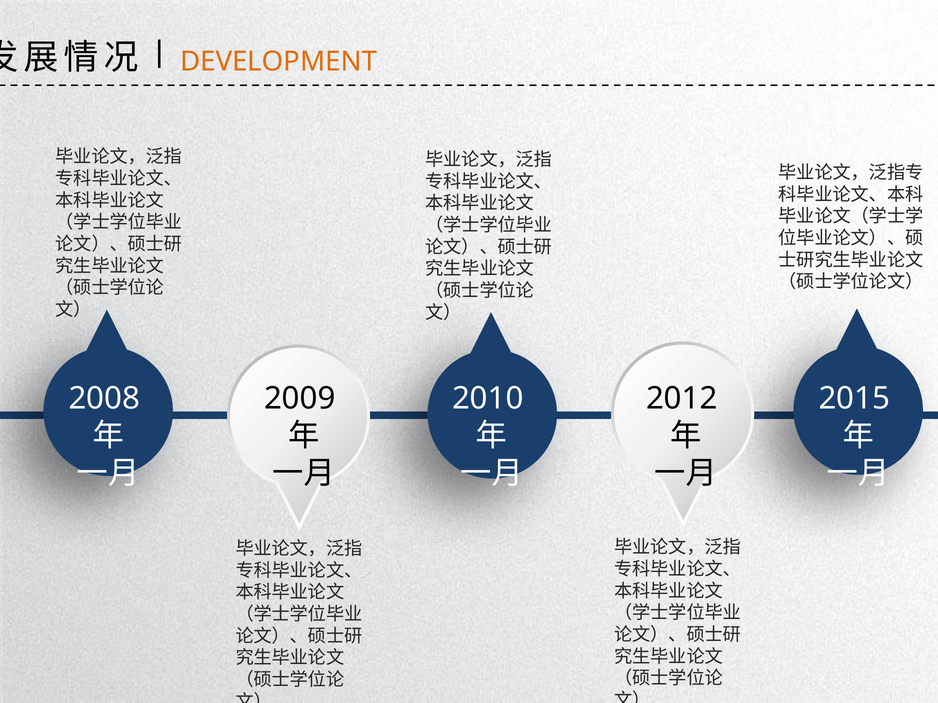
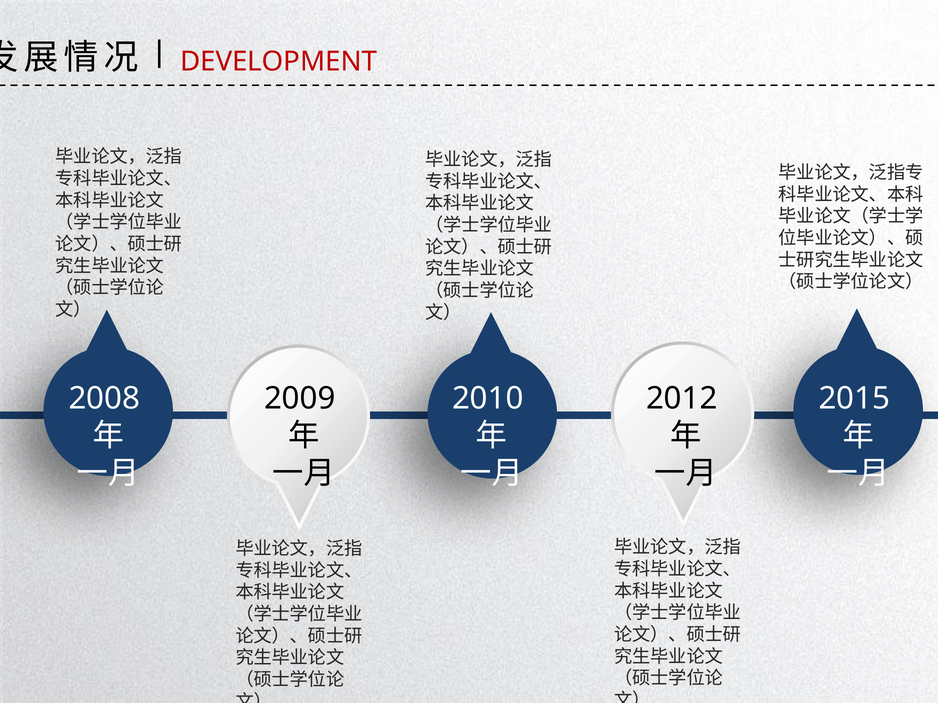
DEVELOPMENT colour: orange -> red
